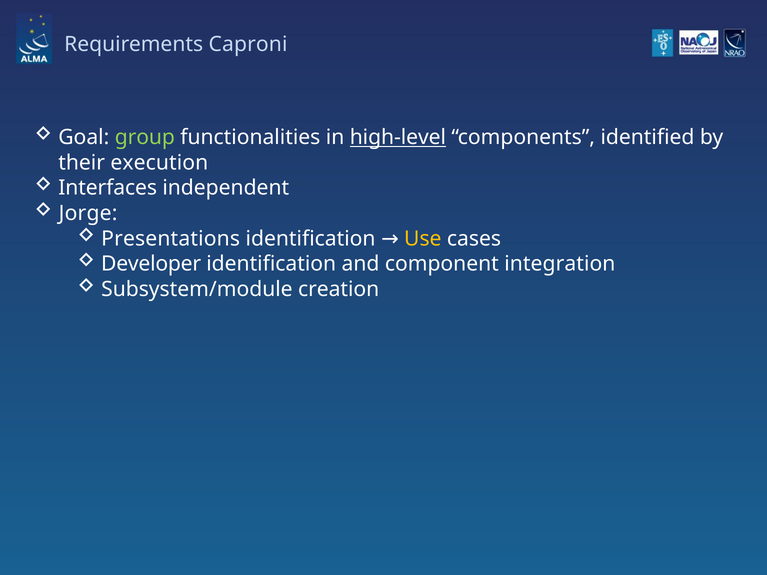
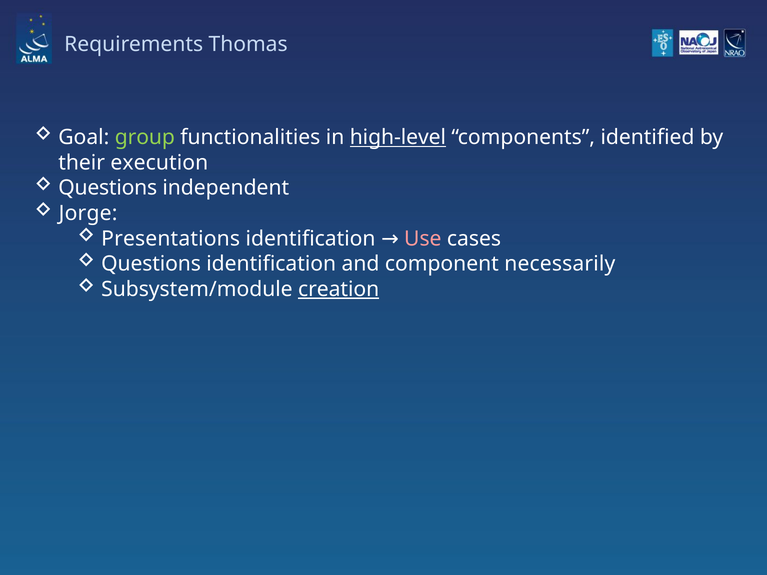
Caproni: Caproni -> Thomas
Interfaces at (108, 188): Interfaces -> Questions
Use colour: yellow -> pink
Developer at (151, 264): Developer -> Questions
integration: integration -> necessarily
creation underline: none -> present
